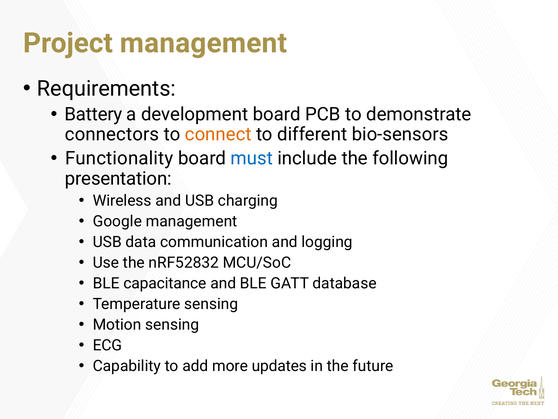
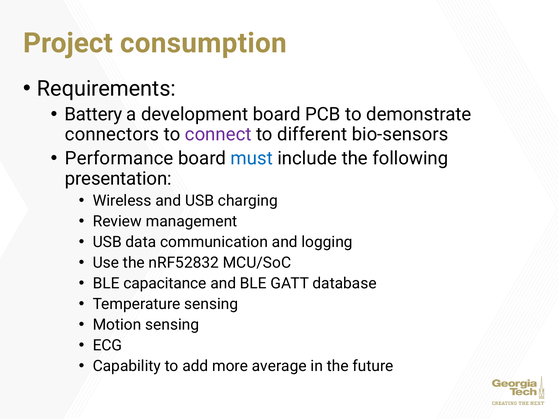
Project management: management -> consumption
connect colour: orange -> purple
Functionality: Functionality -> Performance
Google: Google -> Review
updates: updates -> average
